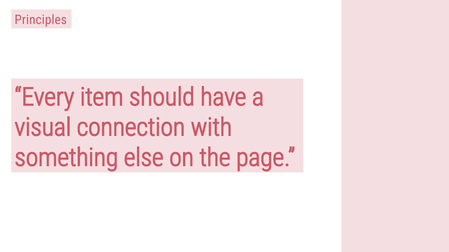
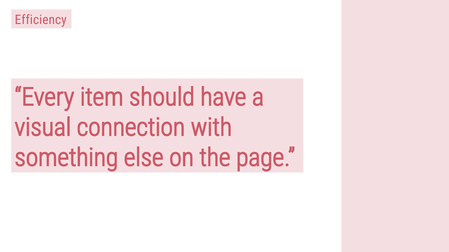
Principles: Principles -> Efficiency
